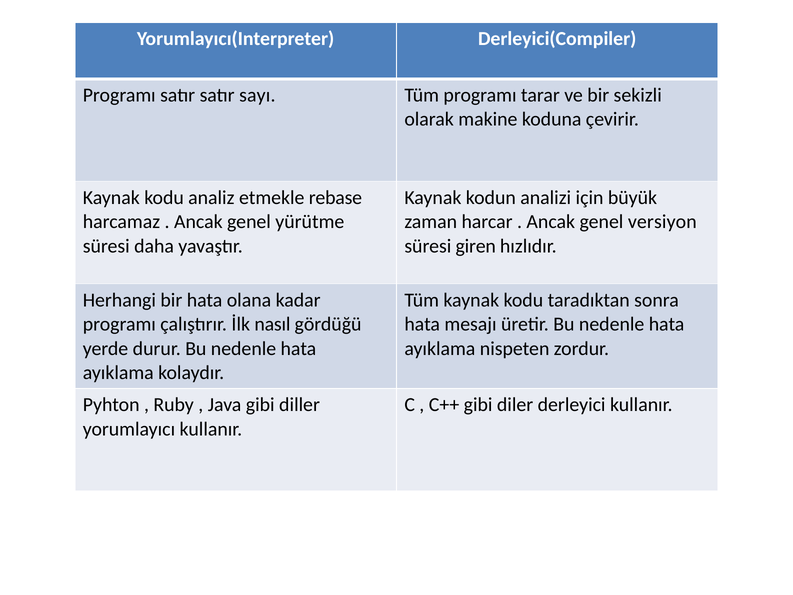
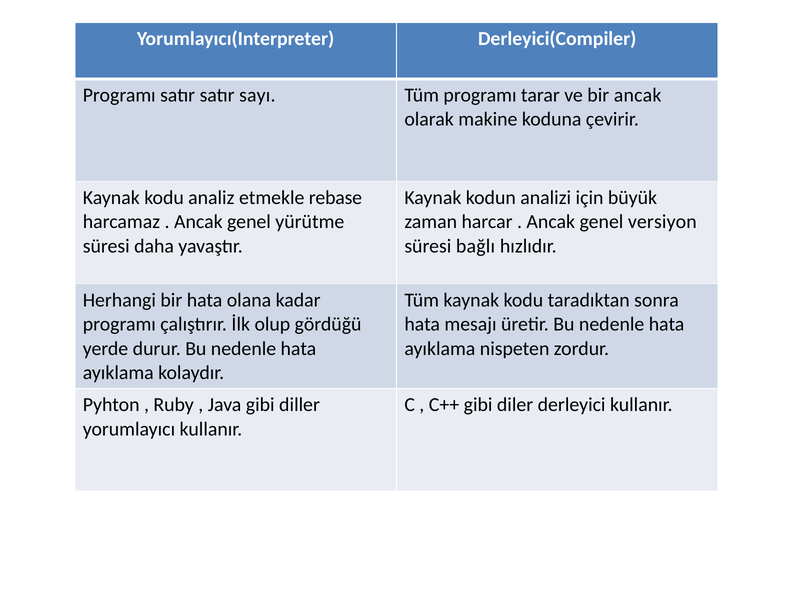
bir sekizli: sekizli -> ancak
giren: giren -> bağlı
nasıl: nasıl -> olup
